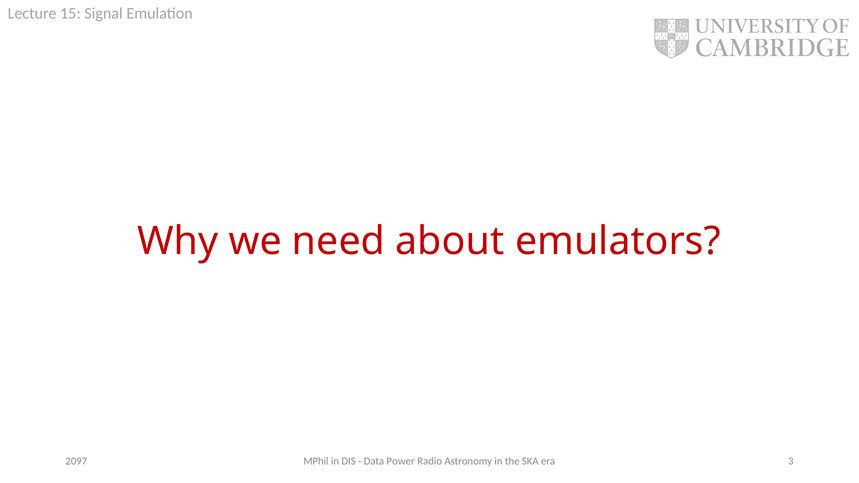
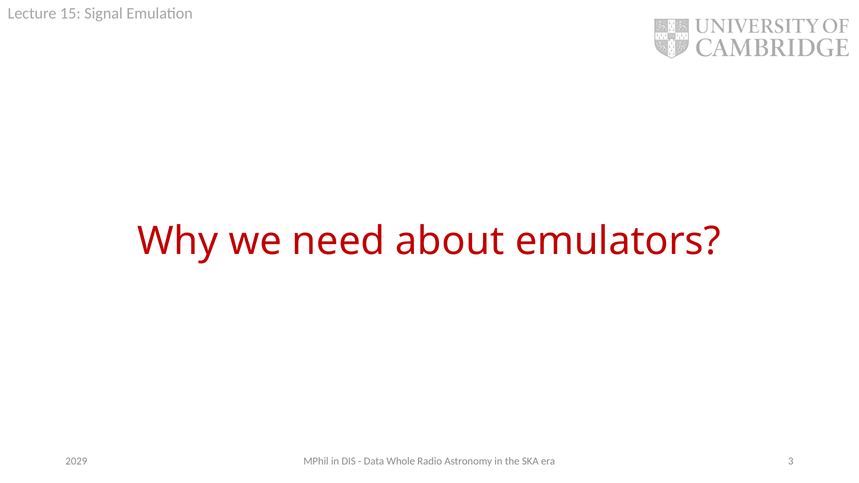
Power: Power -> Whole
2097: 2097 -> 2029
